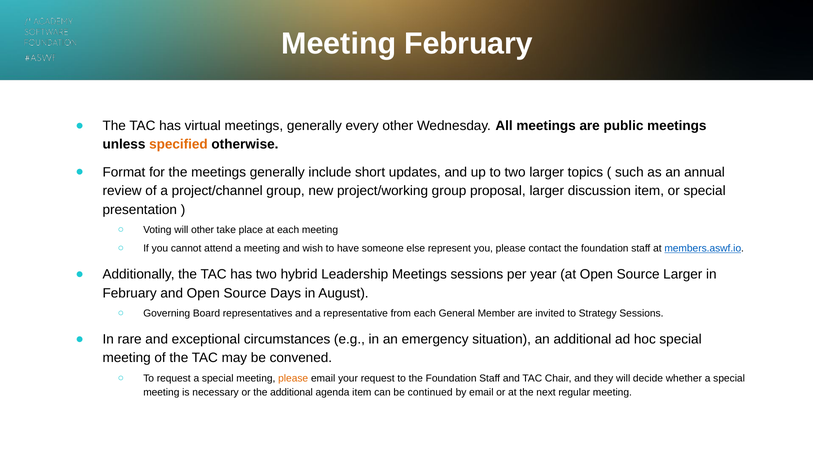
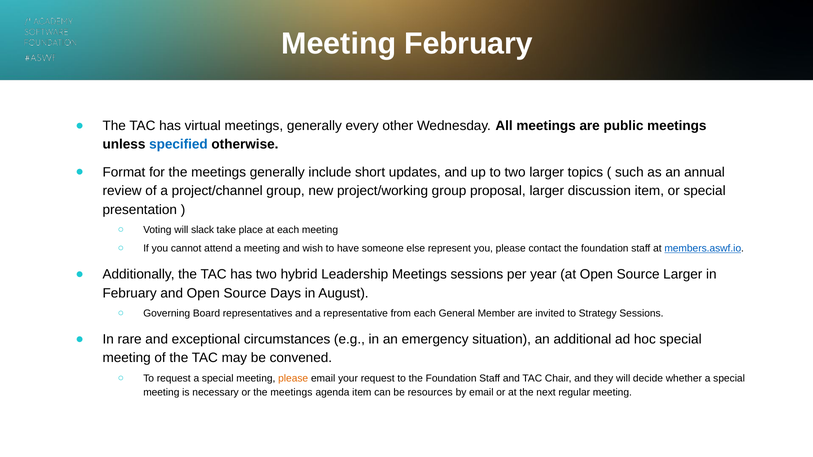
specified colour: orange -> blue
will other: other -> slack
or the additional: additional -> meetings
continued: continued -> resources
